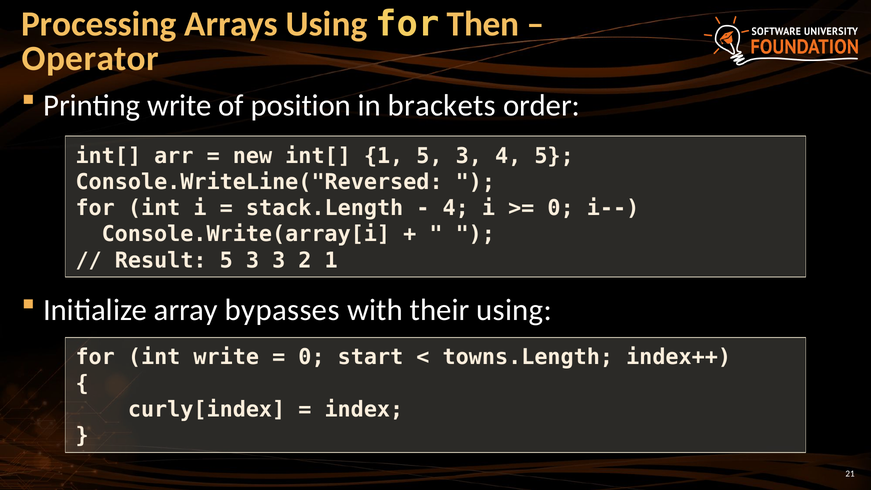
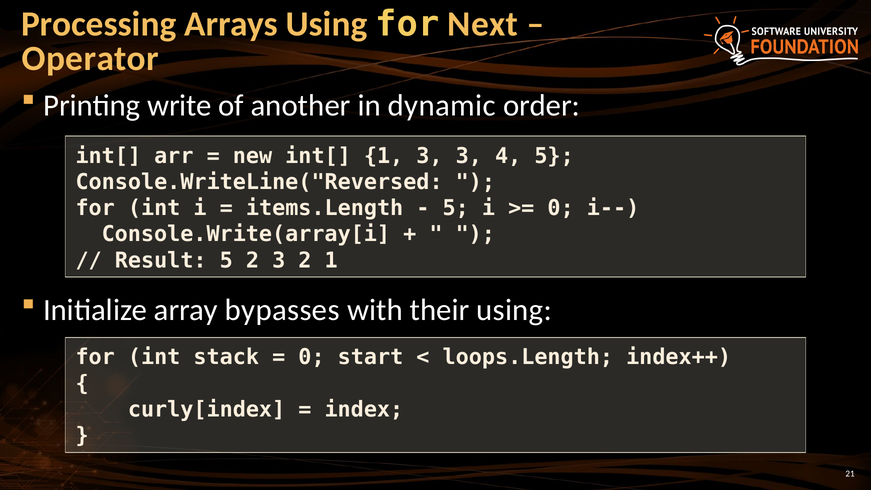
Then: Then -> Next
position: position -> another
brackets: brackets -> dynamic
1 5: 5 -> 3
stack.Length: stack.Length -> items.Length
4 at (456, 208): 4 -> 5
Result 5 3: 3 -> 2
int write: write -> stack
towns.Length: towns.Length -> loops.Length
